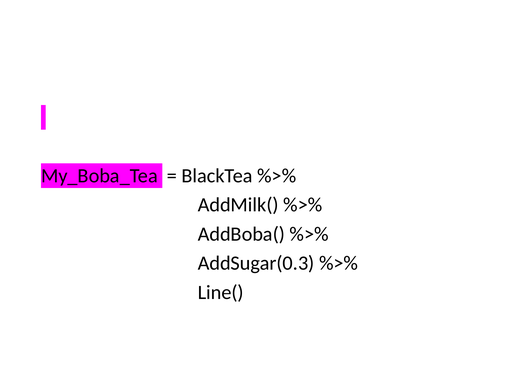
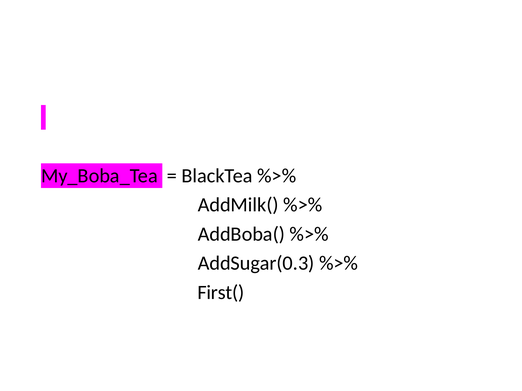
Line(: Line( -> First(
